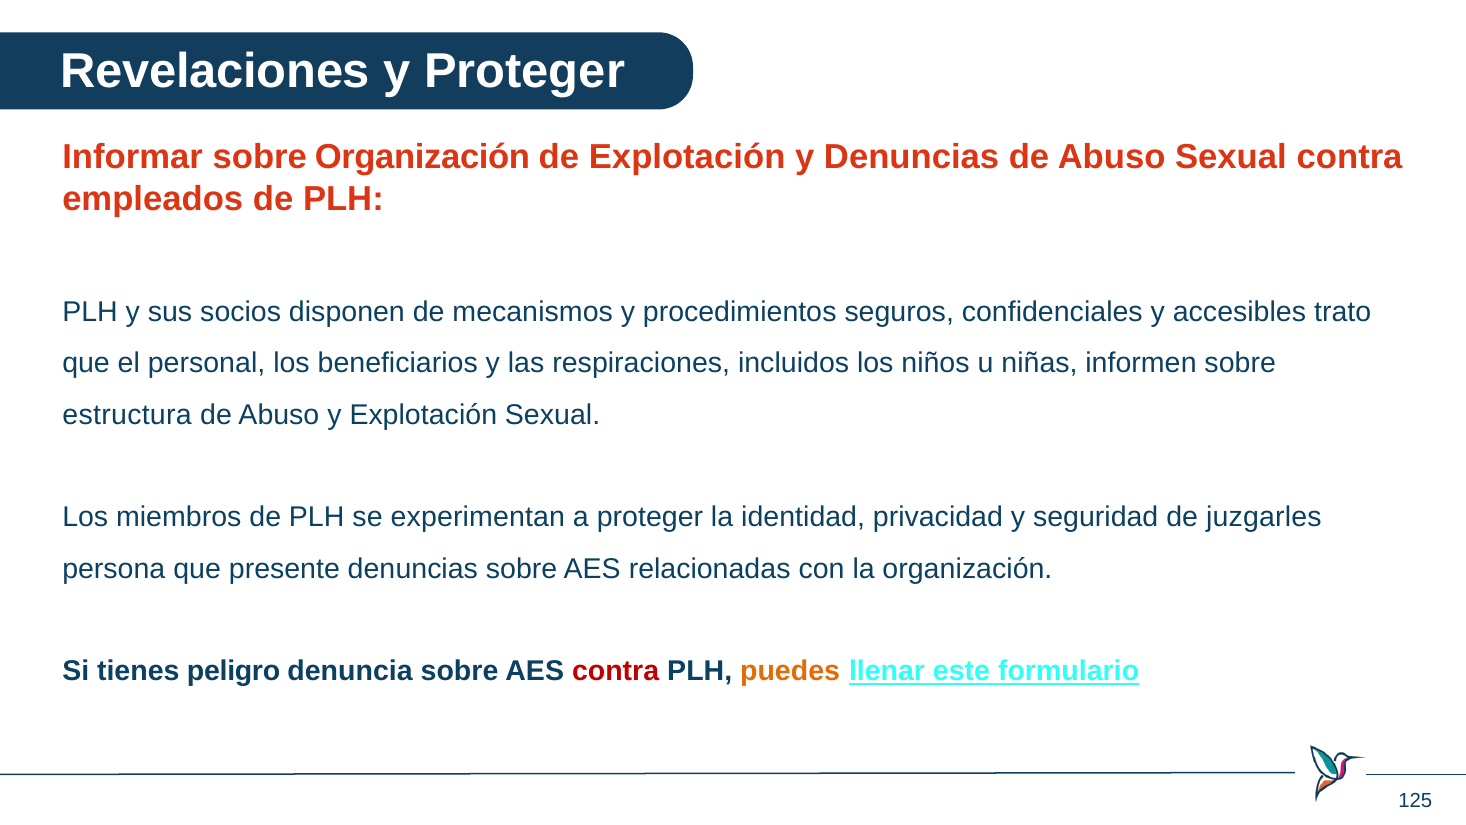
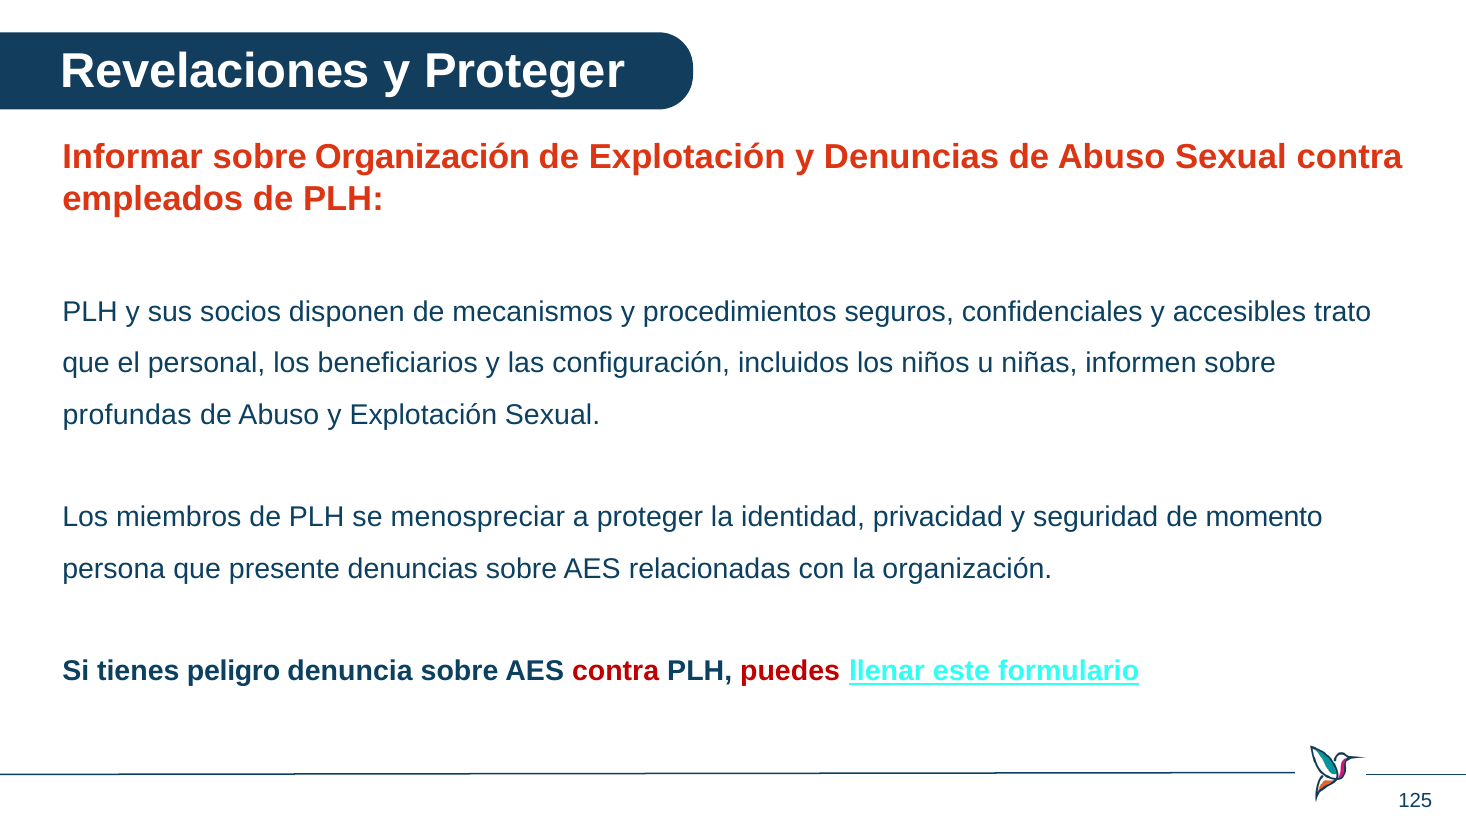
respiraciones: respiraciones -> configuración
estructura: estructura -> profundas
experimentan: experimentan -> menospreciar
juzgarles: juzgarles -> momento
puedes colour: orange -> red
